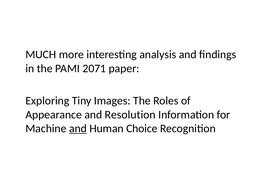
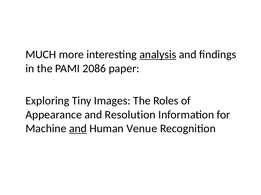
analysis underline: none -> present
2071: 2071 -> 2086
Choice: Choice -> Venue
